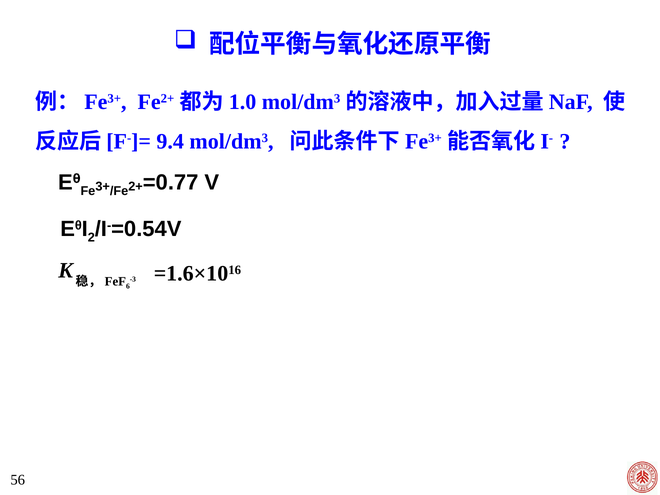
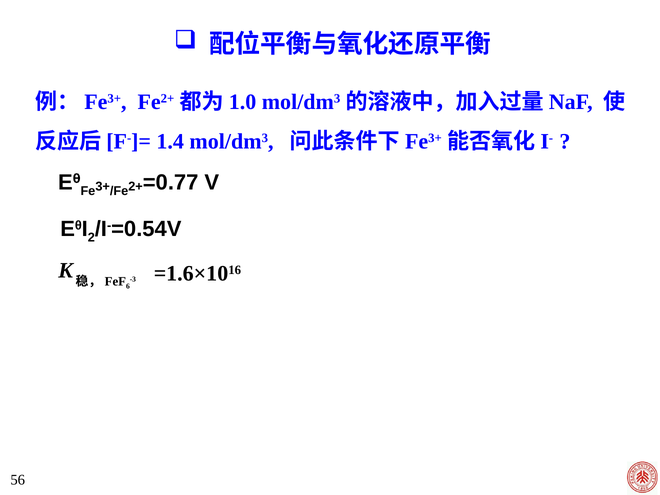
9.4: 9.4 -> 1.4
